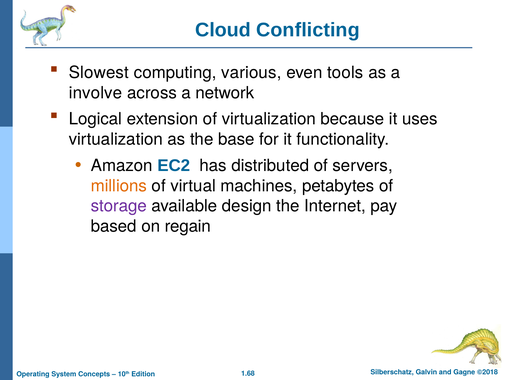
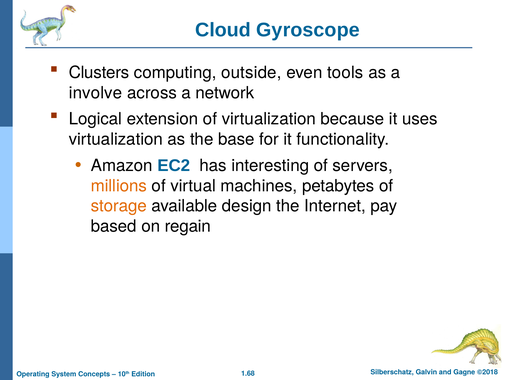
Conflicting: Conflicting -> Gyroscope
Slowest: Slowest -> Clusters
various: various -> outside
distributed: distributed -> interesting
storage colour: purple -> orange
